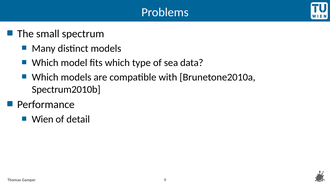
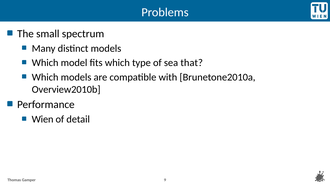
data: data -> that
Spectrum2010b: Spectrum2010b -> Overview2010b
